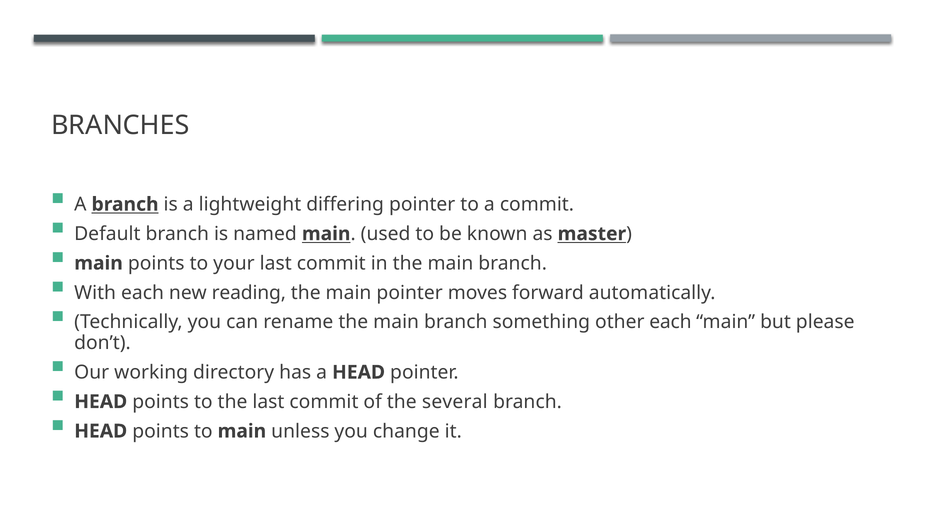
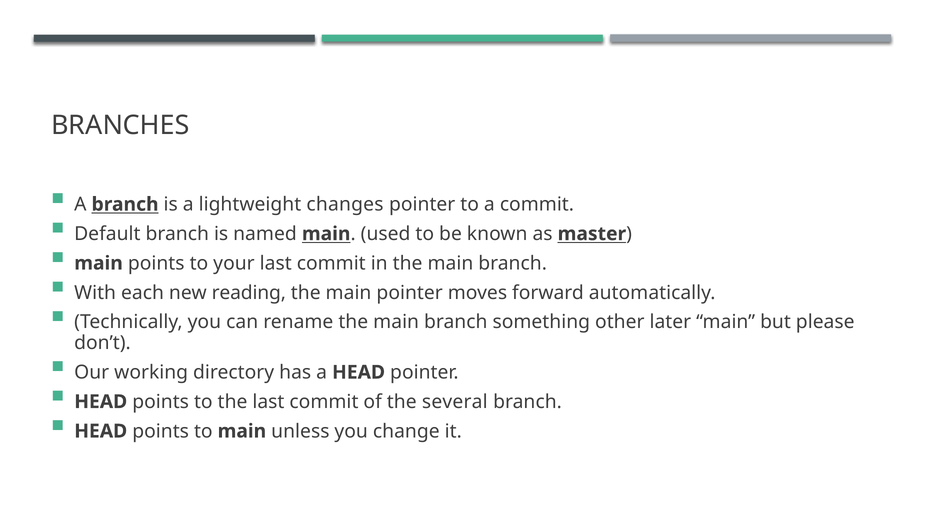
differing: differing -> changes
other each: each -> later
